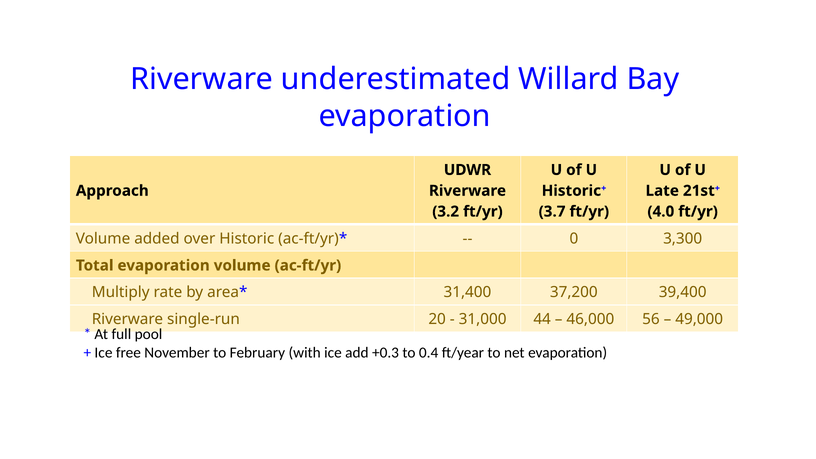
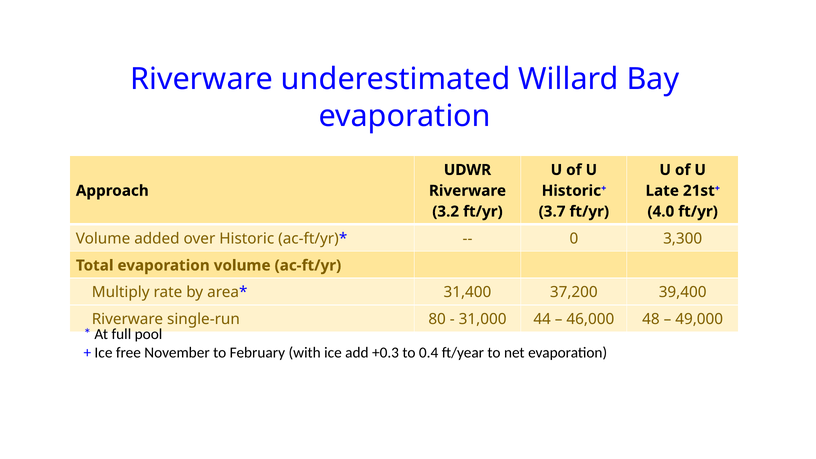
20: 20 -> 80
56: 56 -> 48
